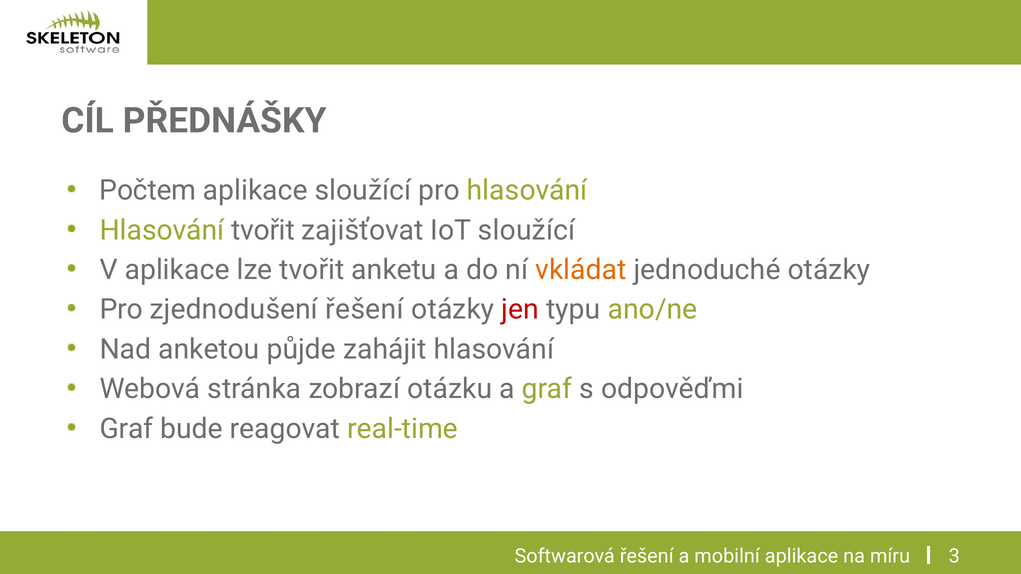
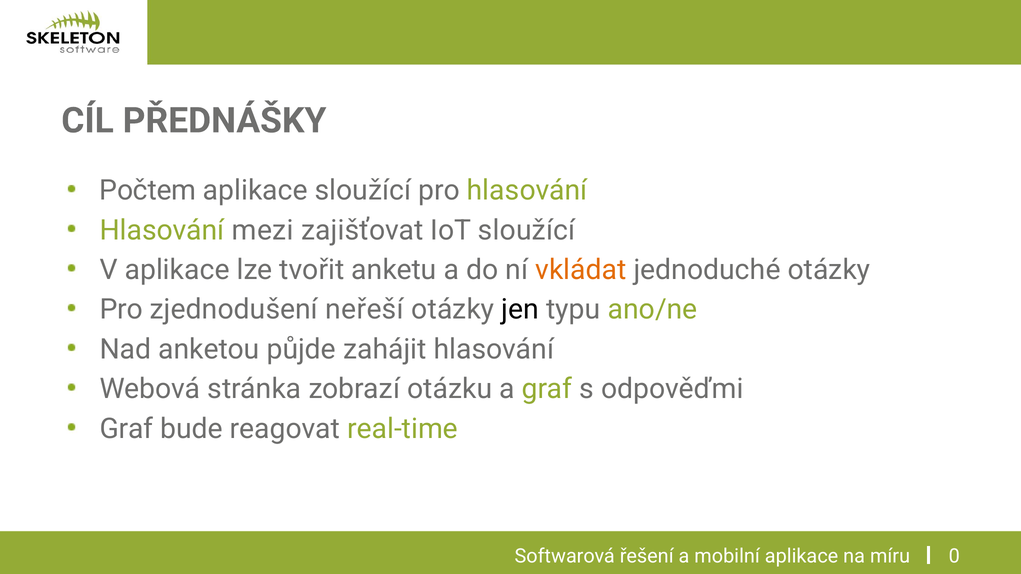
Hlasování tvořit: tvořit -> mezi
zjednodušení řešení: řešení -> neřeší
jen colour: red -> black
3: 3 -> 0
